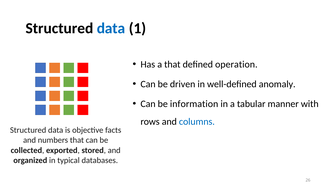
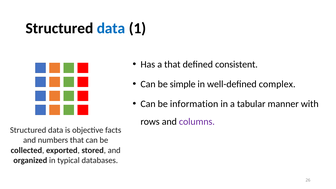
operation: operation -> consistent
driven: driven -> simple
anomaly: anomaly -> complex
columns colour: blue -> purple
